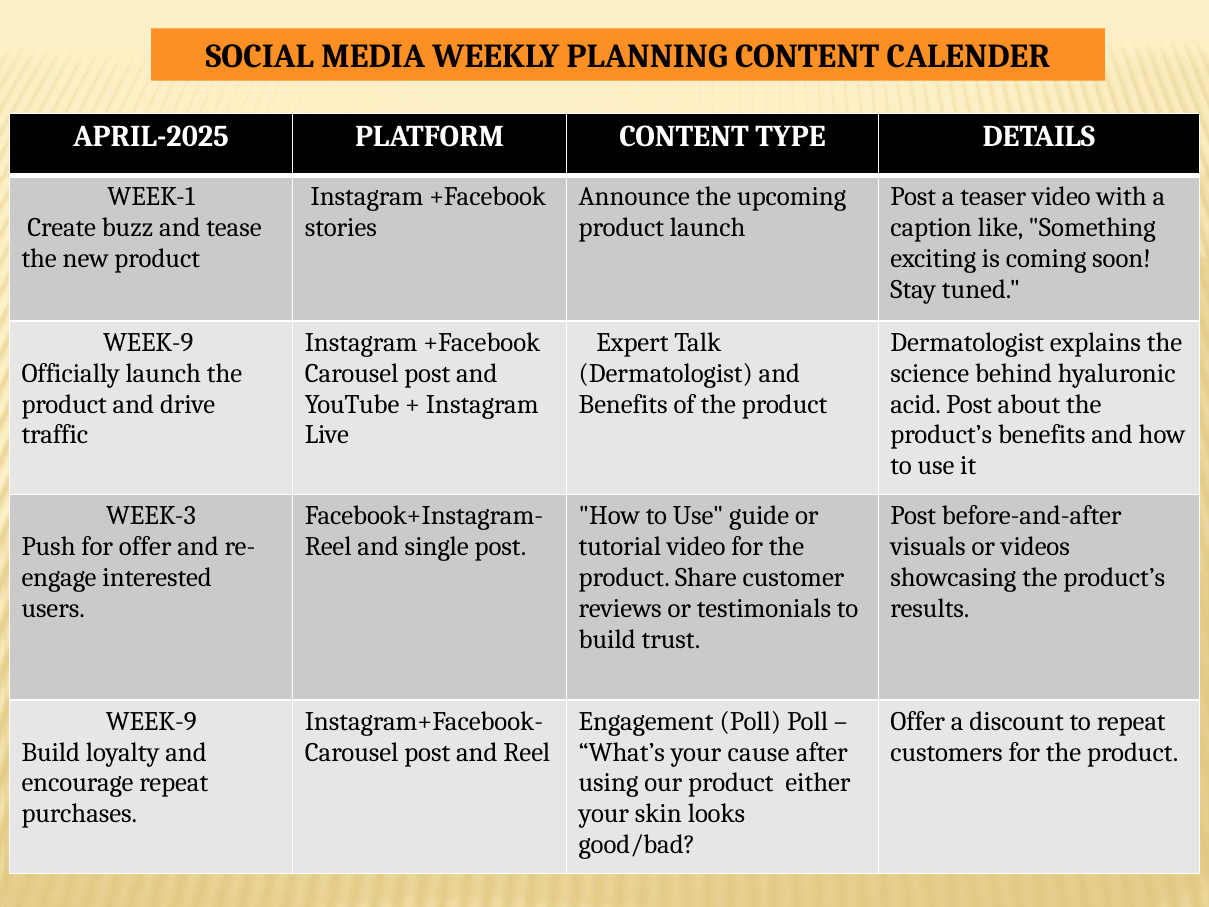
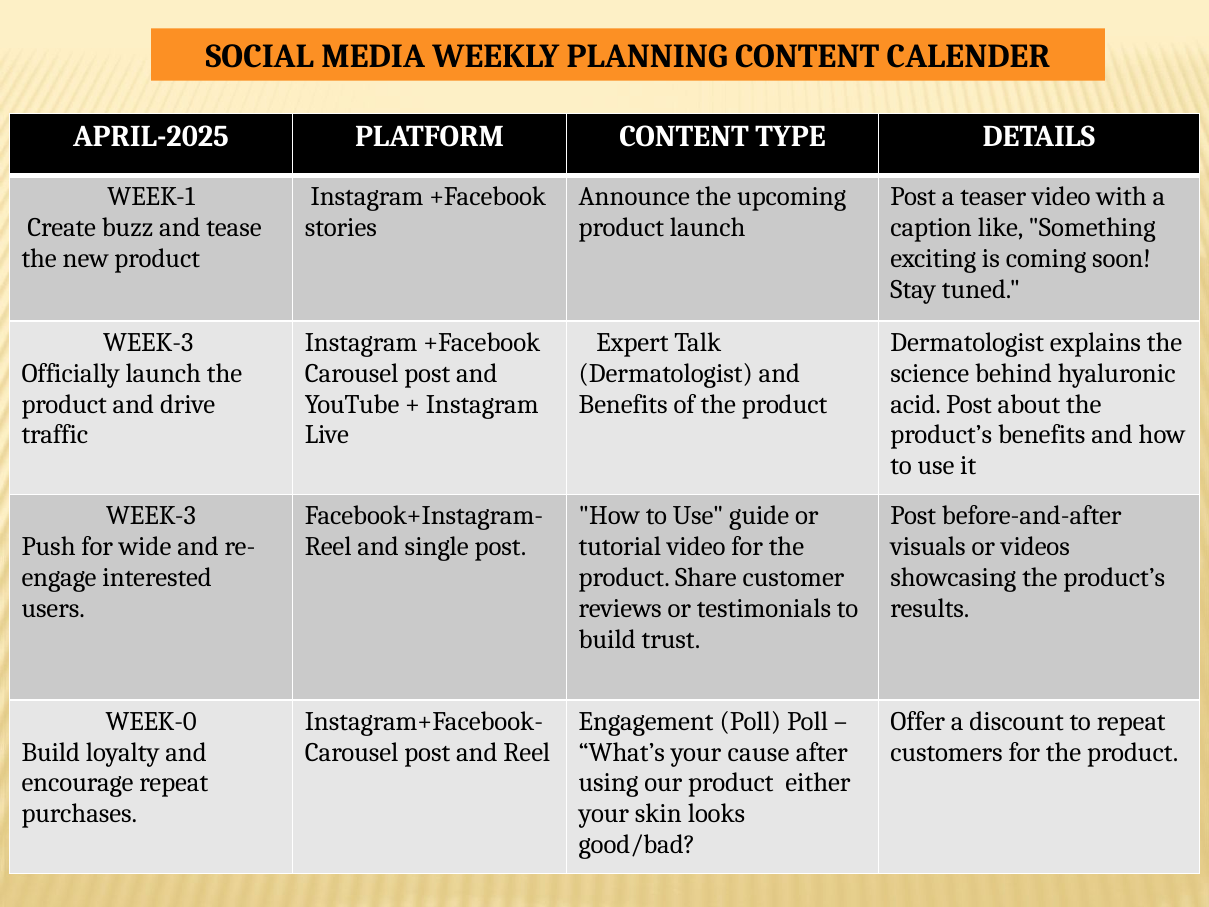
WEEK-9 at (148, 342): WEEK-9 -> WEEK-3
for offer: offer -> wide
WEEK-9 at (151, 721): WEEK-9 -> WEEK-0
